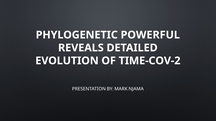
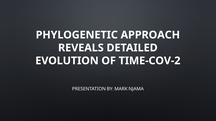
POWERFUL: POWERFUL -> APPROACH
